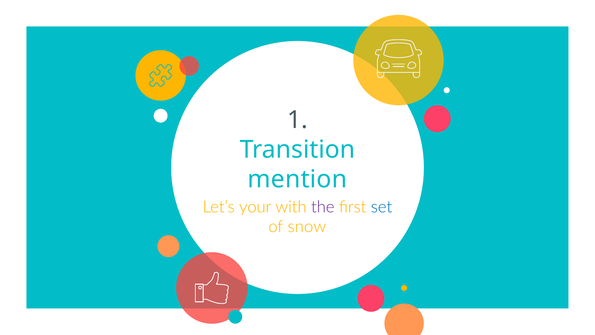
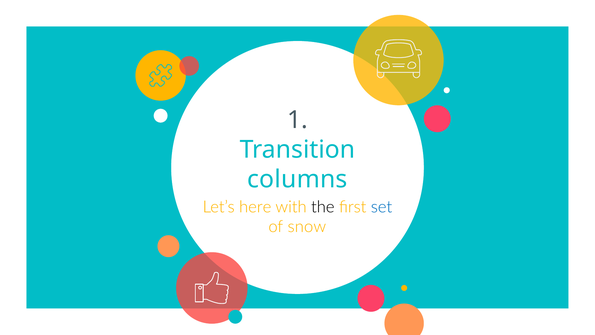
mention: mention -> columns
your: your -> here
the colour: purple -> black
